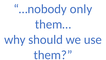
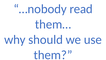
only: only -> read
